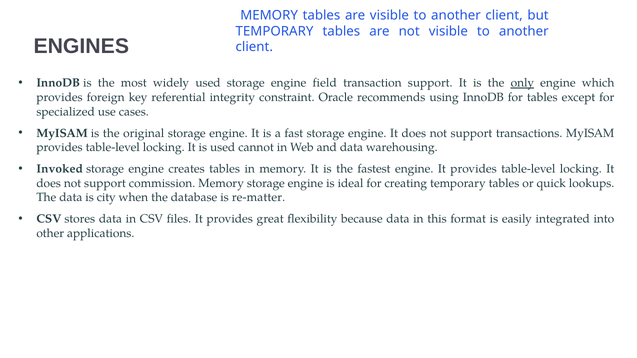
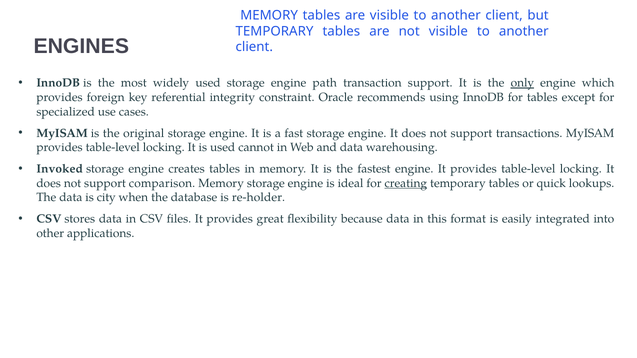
field: field -> path
commission: commission -> comparison
creating underline: none -> present
re-matter: re-matter -> re-holder
